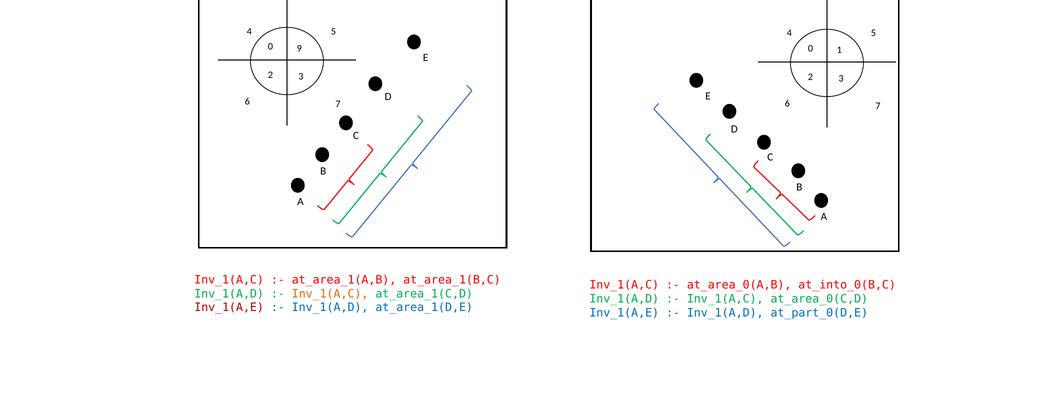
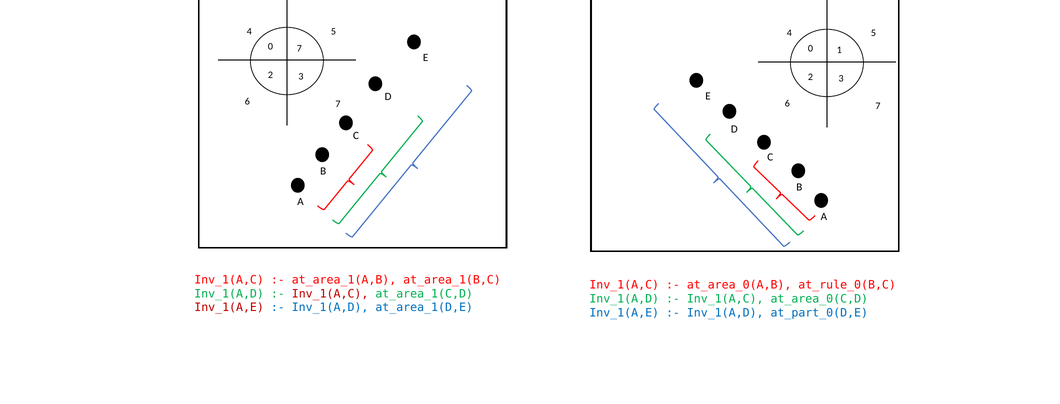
0 9: 9 -> 7
at_into_0(B,C: at_into_0(B,C -> at_rule_0(B,C
Inv_1(A,C at (330, 294) colour: orange -> red
